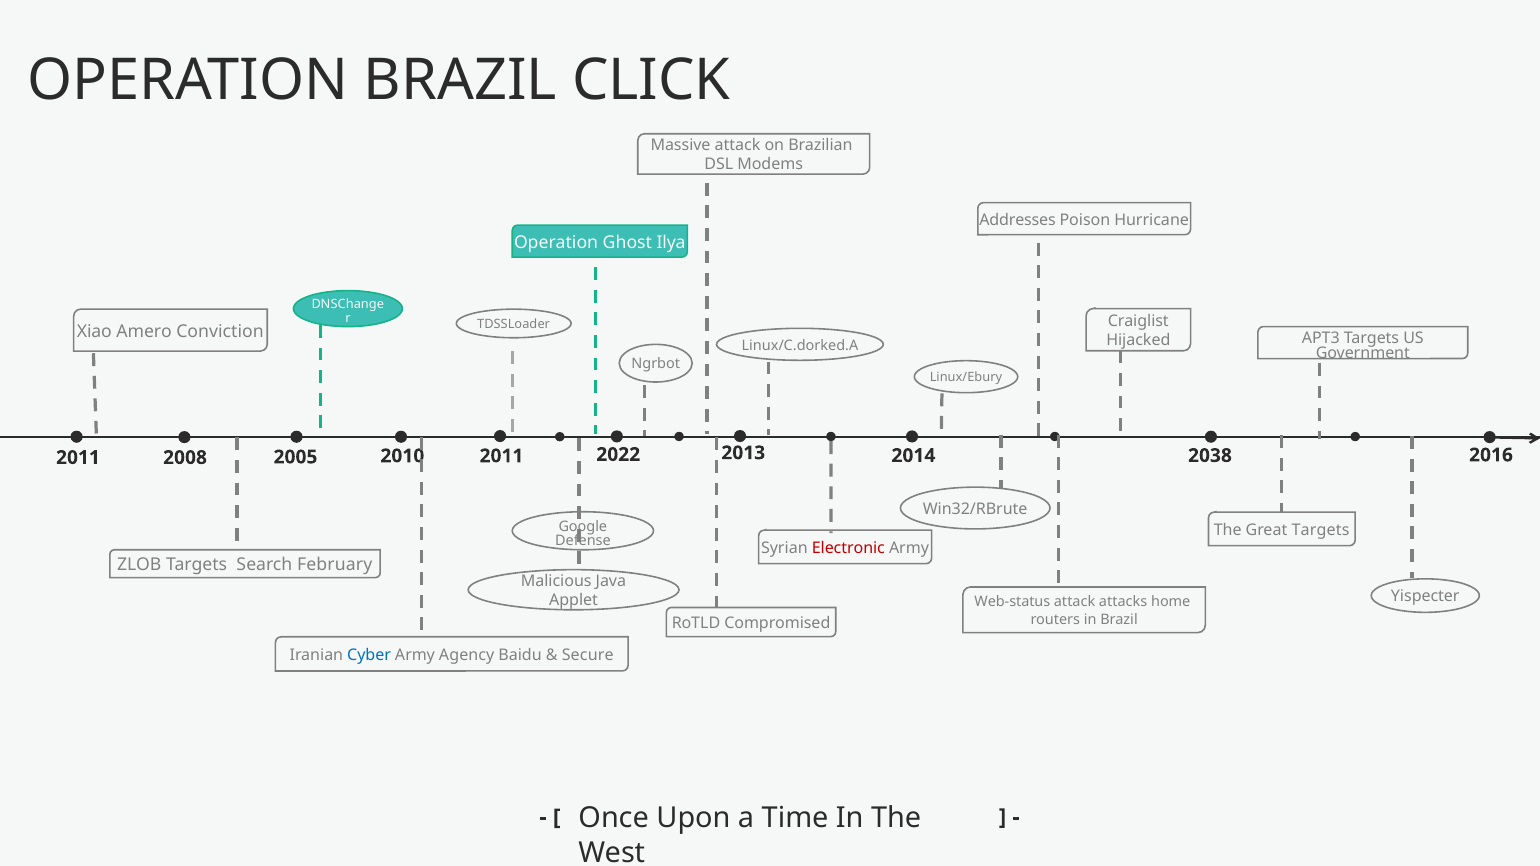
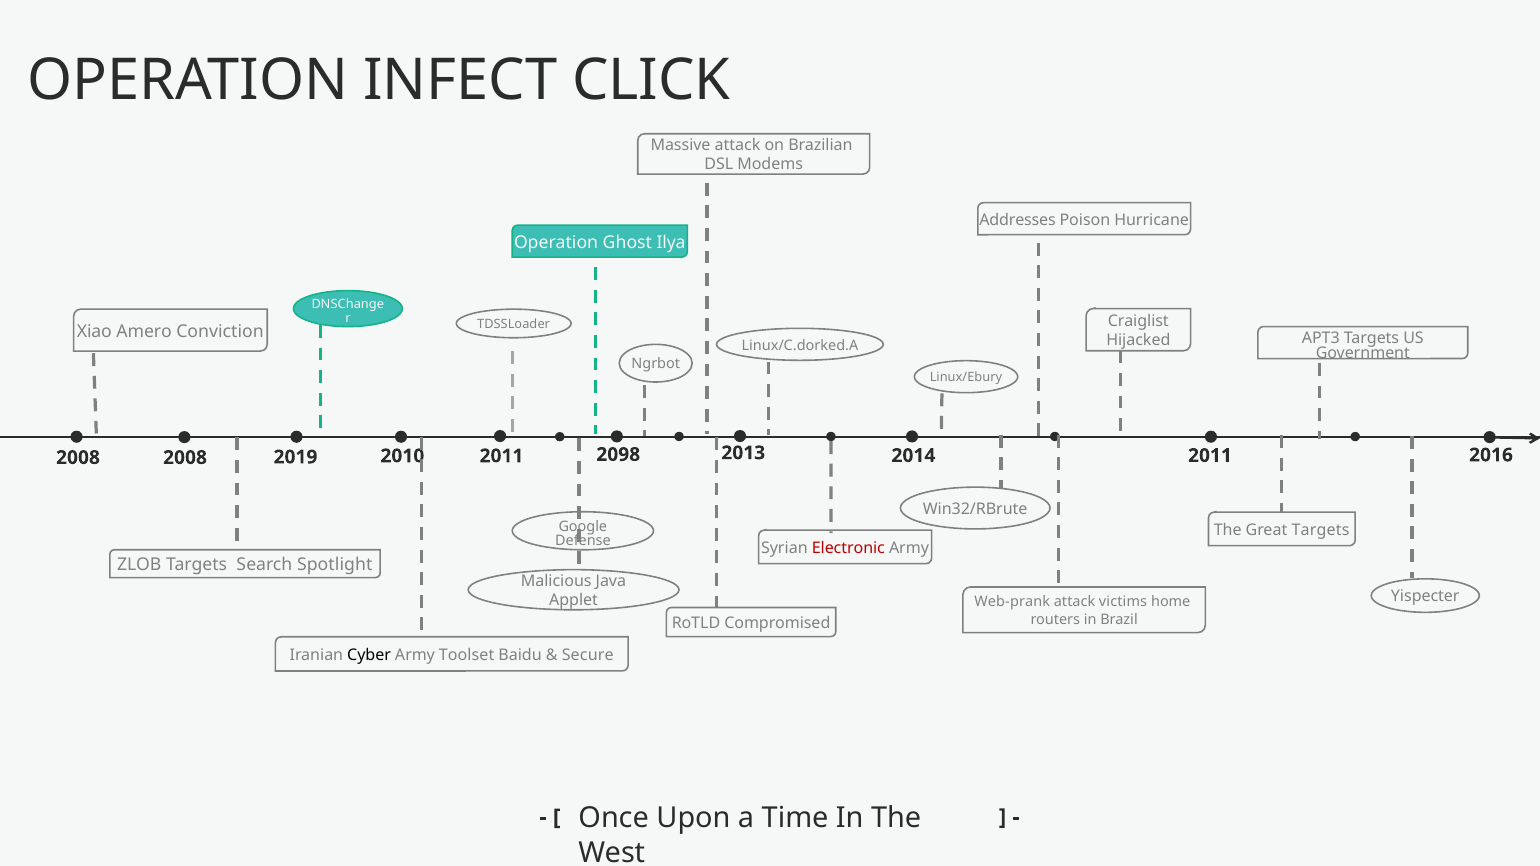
OPERATION BRAZIL: BRAZIL -> INFECT
2022: 2022 -> 2098
2014 2038: 2038 -> 2011
2005: 2005 -> 2019
2011 at (78, 458): 2011 -> 2008
February: February -> Spotlight
Web-status: Web-status -> Web-prank
attacks: attacks -> victims
Cyber colour: blue -> black
Agency: Agency -> Toolset
